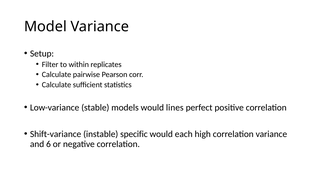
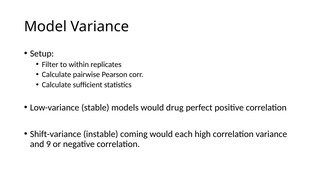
lines: lines -> drug
specific: specific -> coming
6: 6 -> 9
